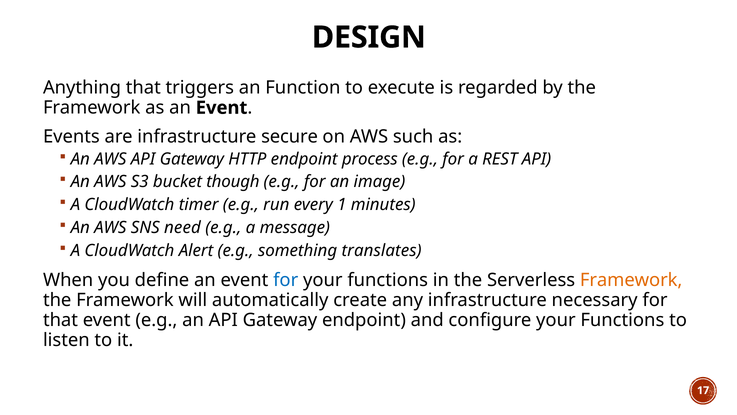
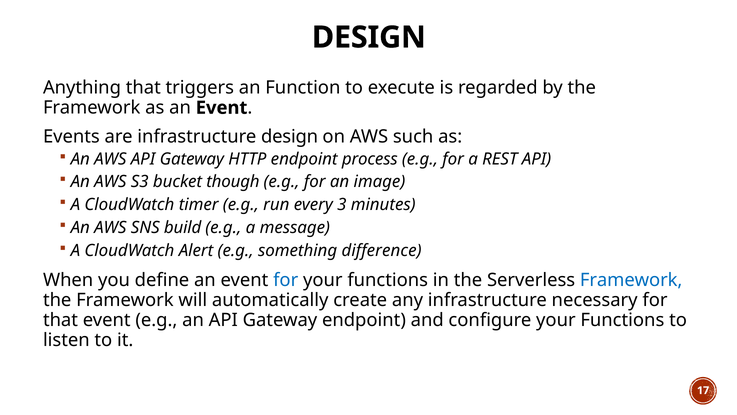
infrastructure secure: secure -> design
1: 1 -> 3
need: need -> build
translates: translates -> difference
Framework at (631, 280) colour: orange -> blue
